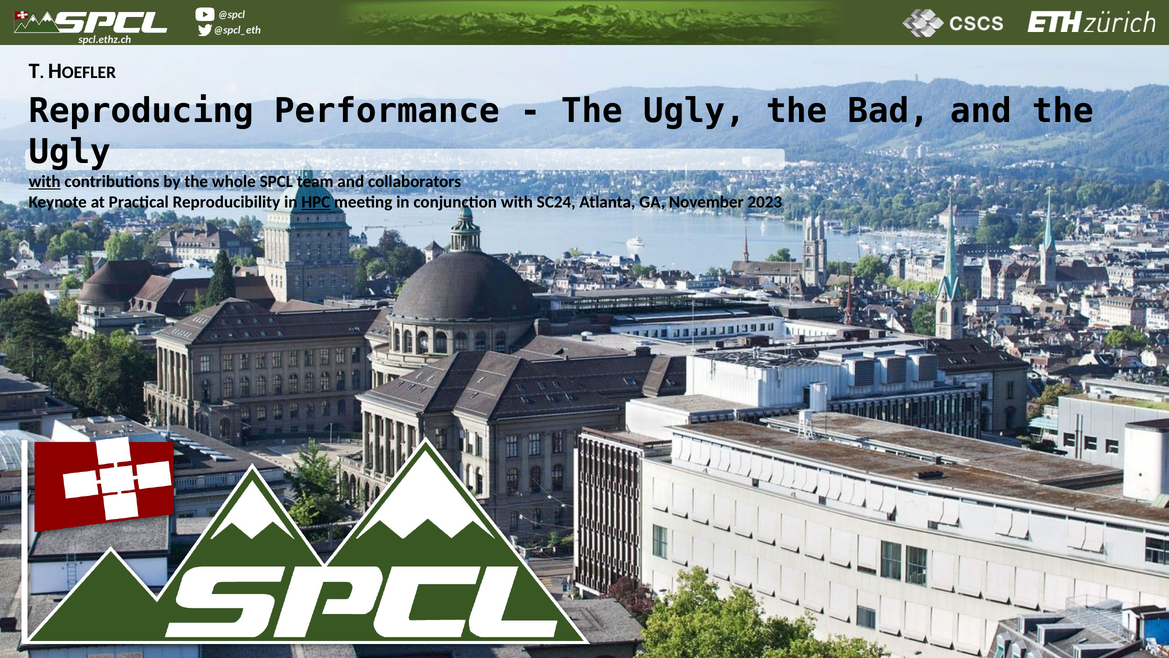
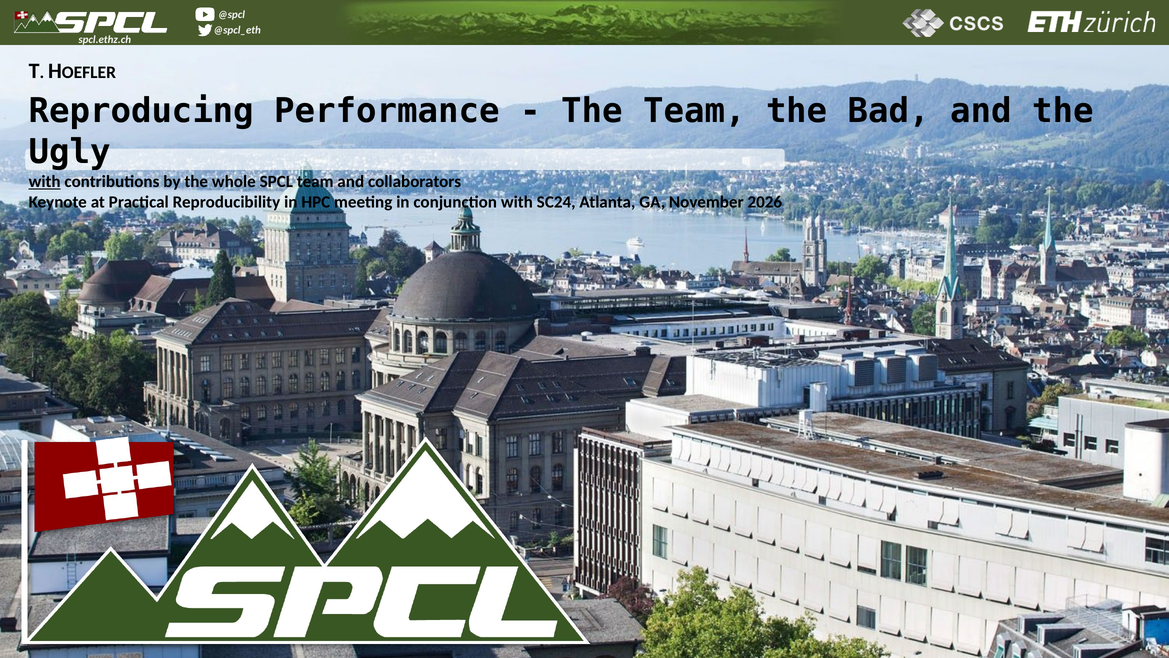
Ugly at (694, 111): Ugly -> Team
HPC underline: present -> none
2023: 2023 -> 2026
